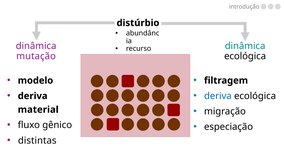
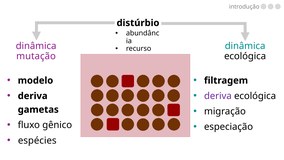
deriva at (218, 96) colour: blue -> purple
material: material -> gametas
distintas: distintas -> espécies
